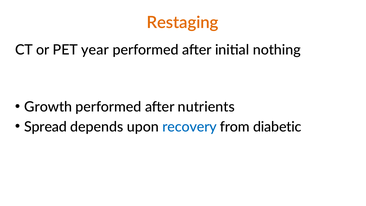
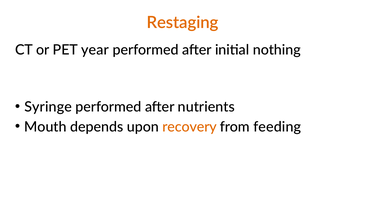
Growth: Growth -> Syringe
Spread: Spread -> Mouth
recovery colour: blue -> orange
diabetic: diabetic -> feeding
